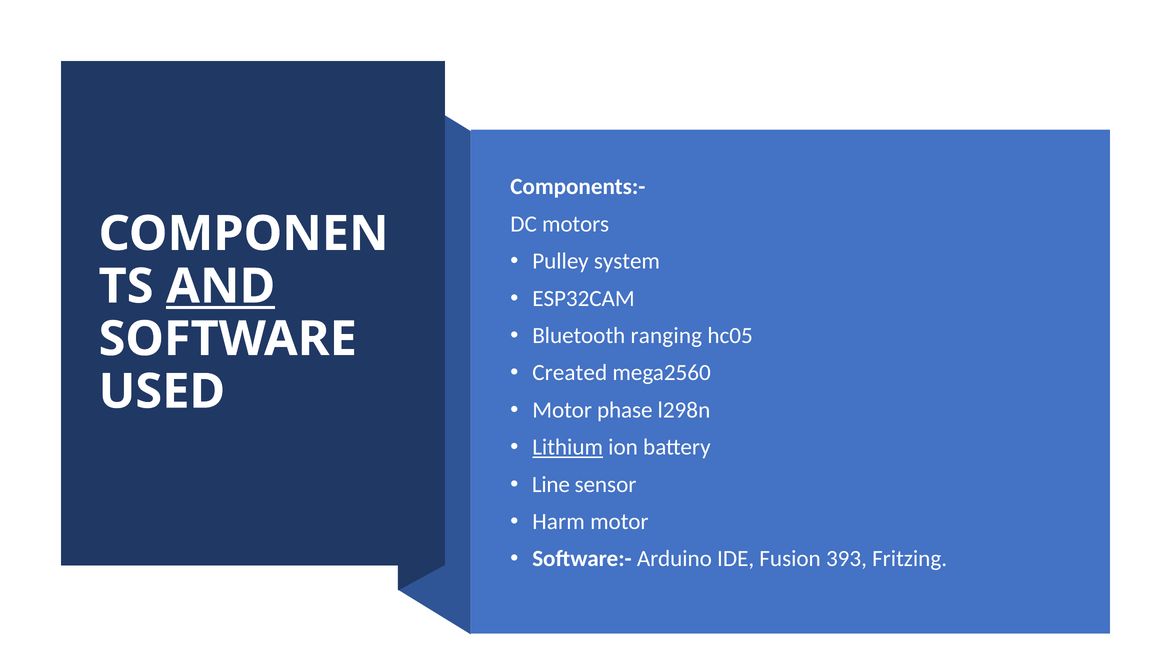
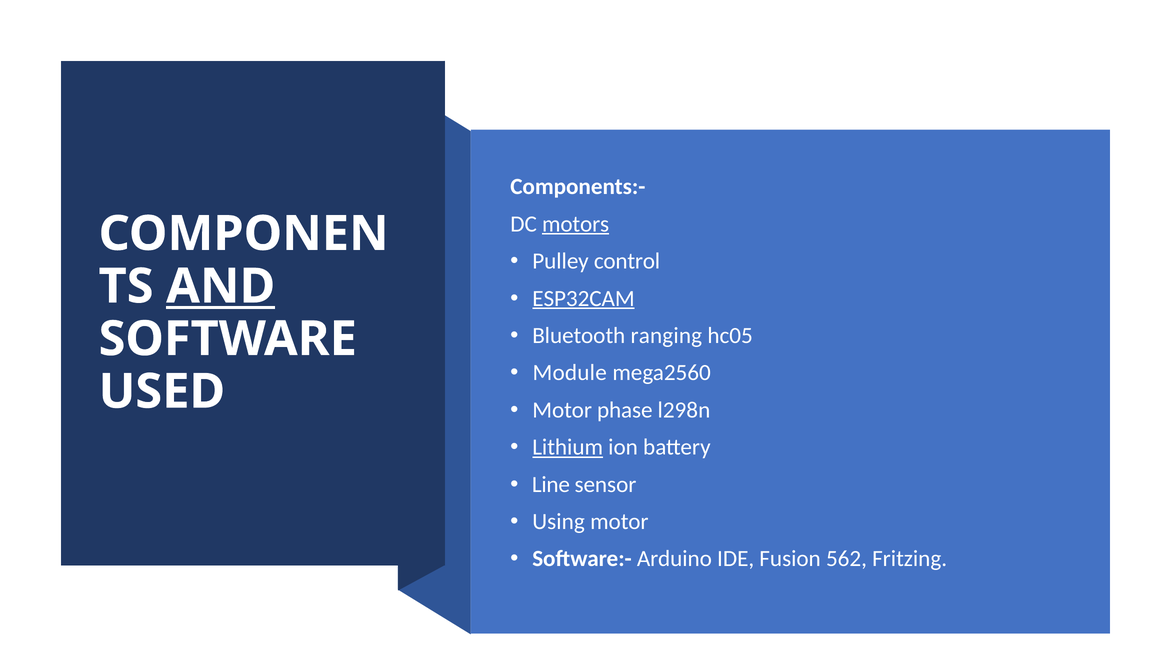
motors underline: none -> present
system: system -> control
ESP32CAM underline: none -> present
Created: Created -> Module
Harm: Harm -> Using
393: 393 -> 562
